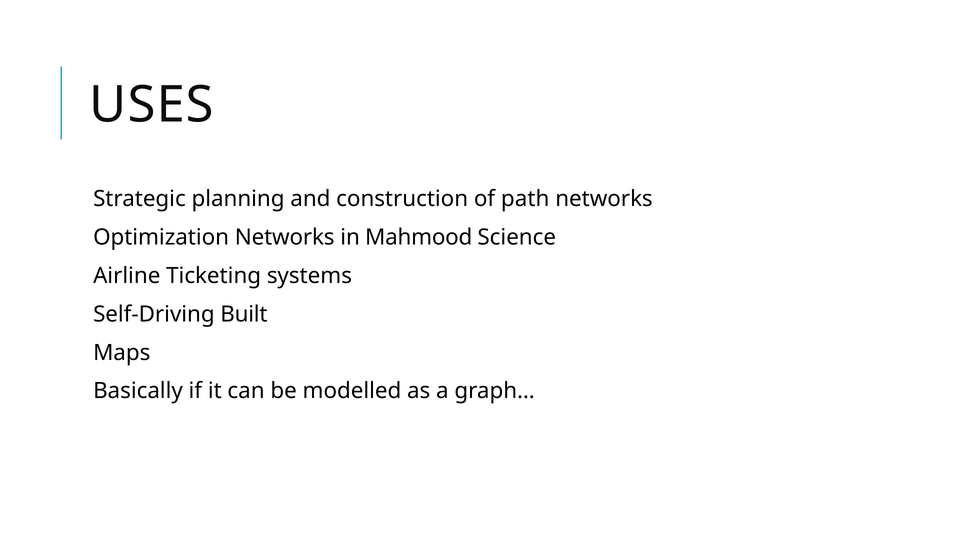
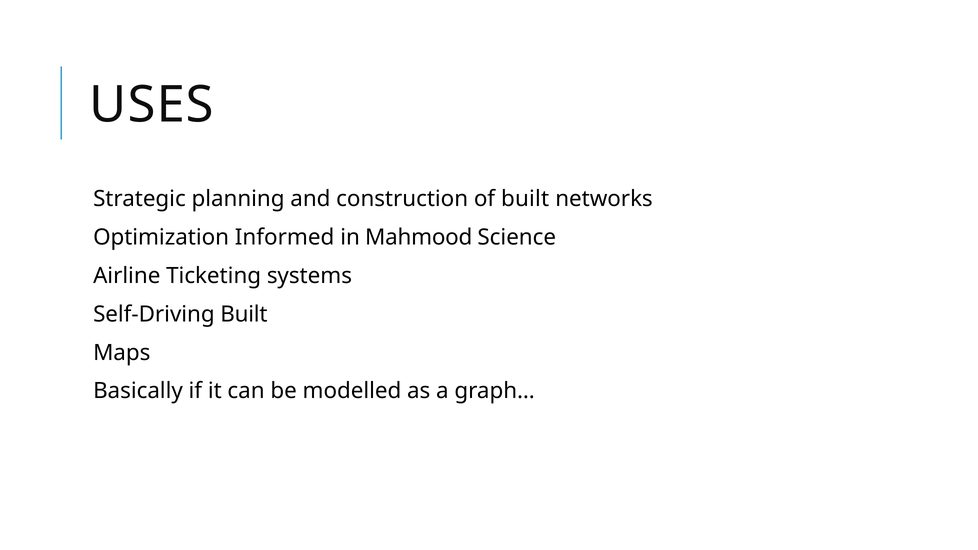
of path: path -> built
Optimization Networks: Networks -> Informed
